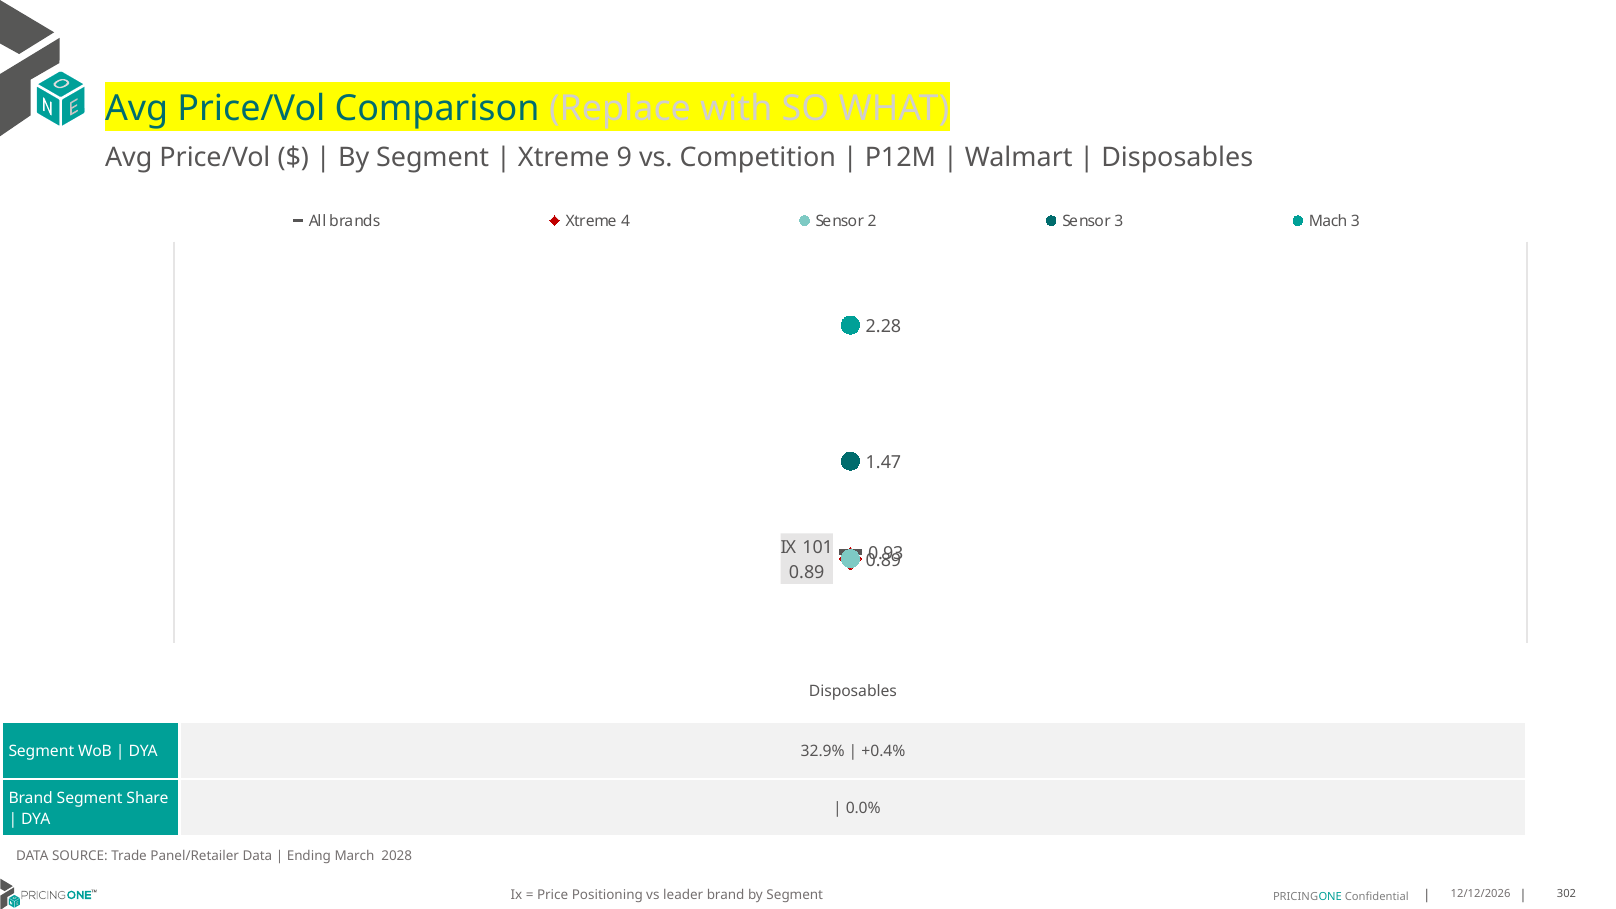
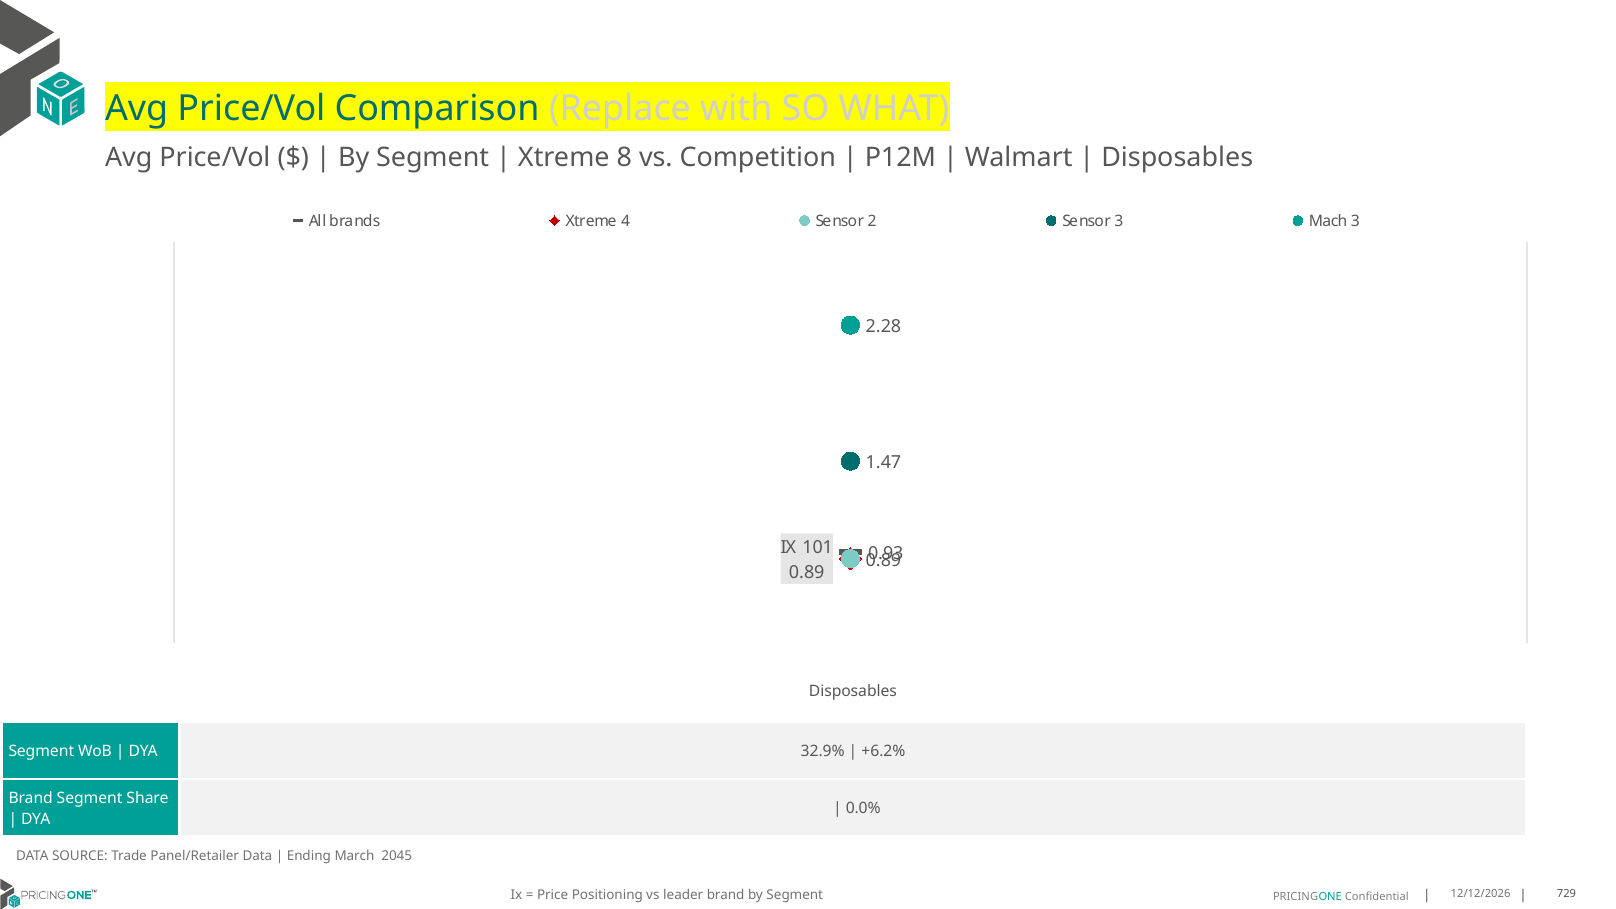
9: 9 -> 8
+0.4%: +0.4% -> +6.2%
2028: 2028 -> 2045
302: 302 -> 729
